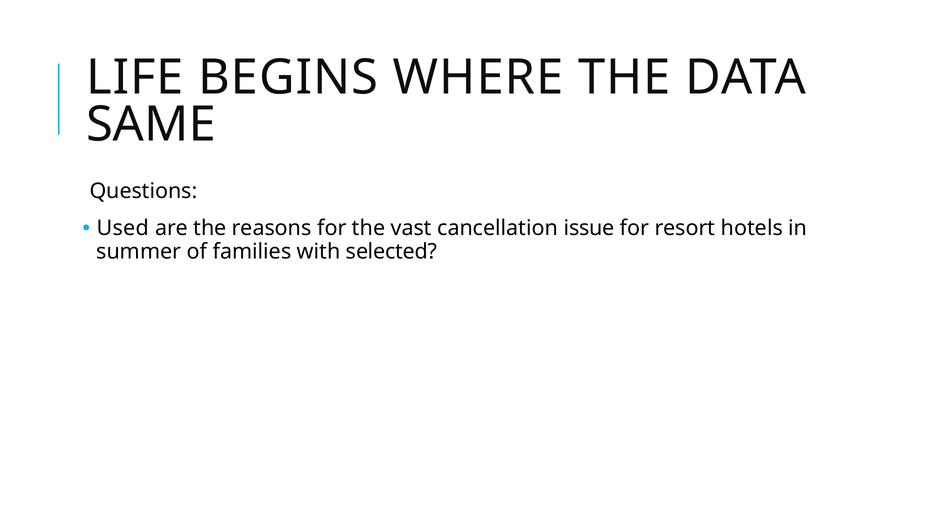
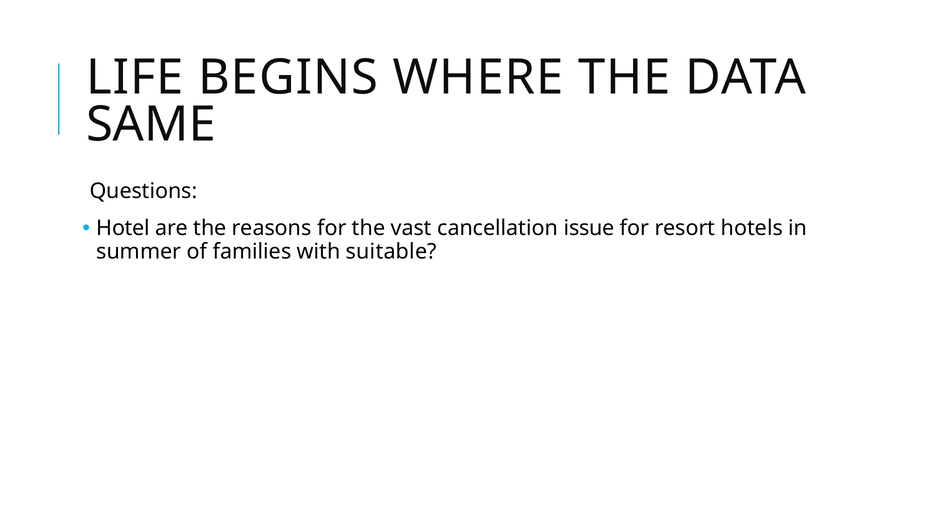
Used: Used -> Hotel
selected: selected -> suitable
